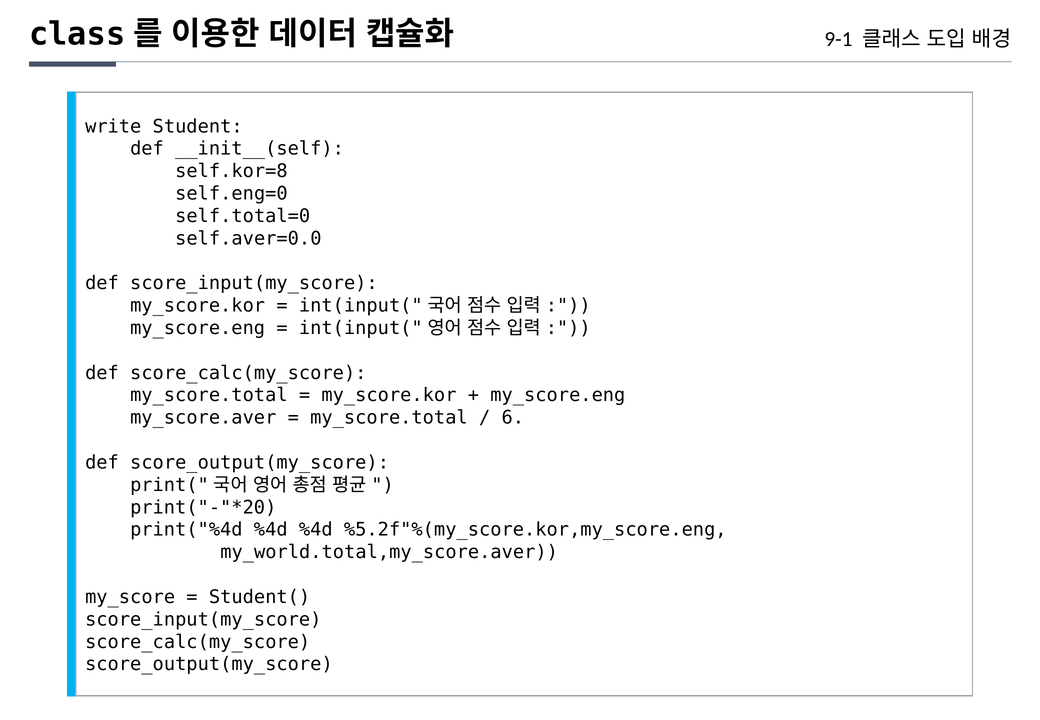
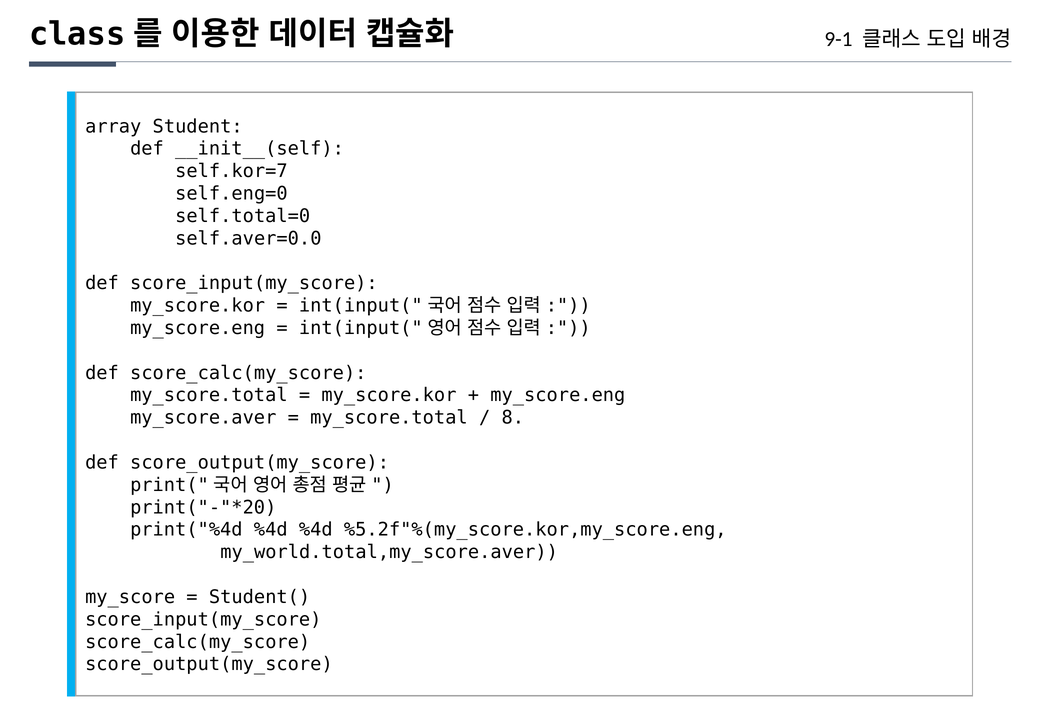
write: write -> array
self.kor=8: self.kor=8 -> self.kor=7
6: 6 -> 8
